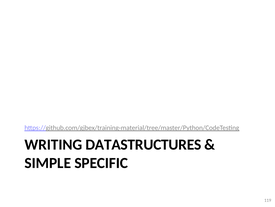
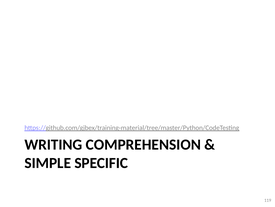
DATASTRUCTURES: DATASTRUCTURES -> COMPREHENSION
